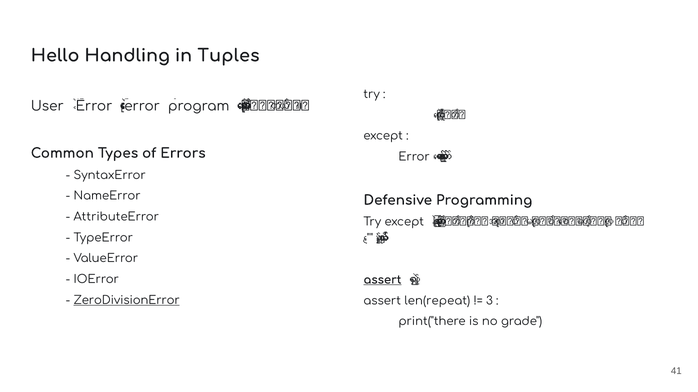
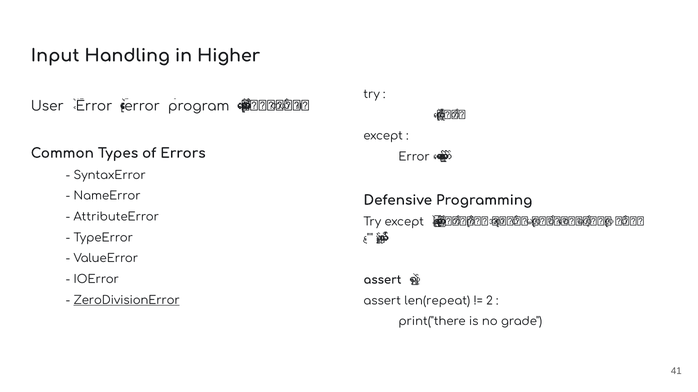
Hello: Hello -> Input
Tuples: Tuples -> Higher
assert at (382, 280) underline: present -> none
3: 3 -> 2
